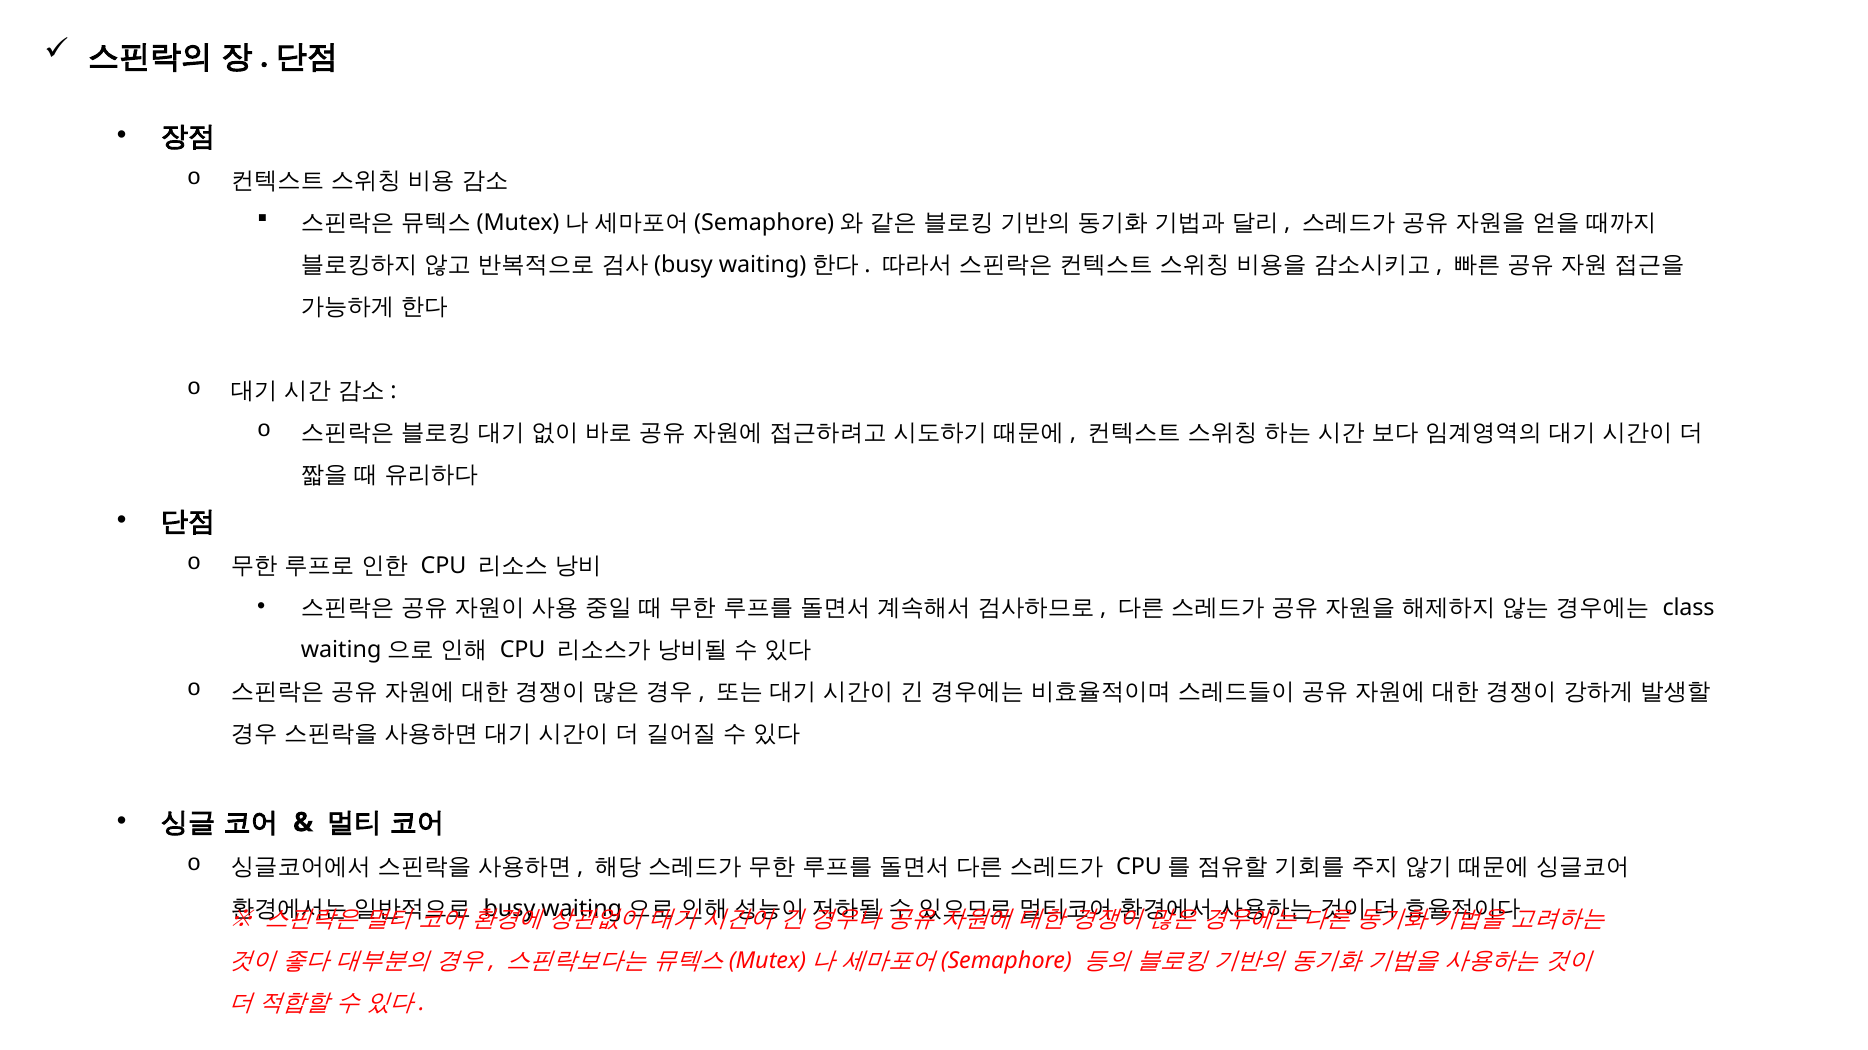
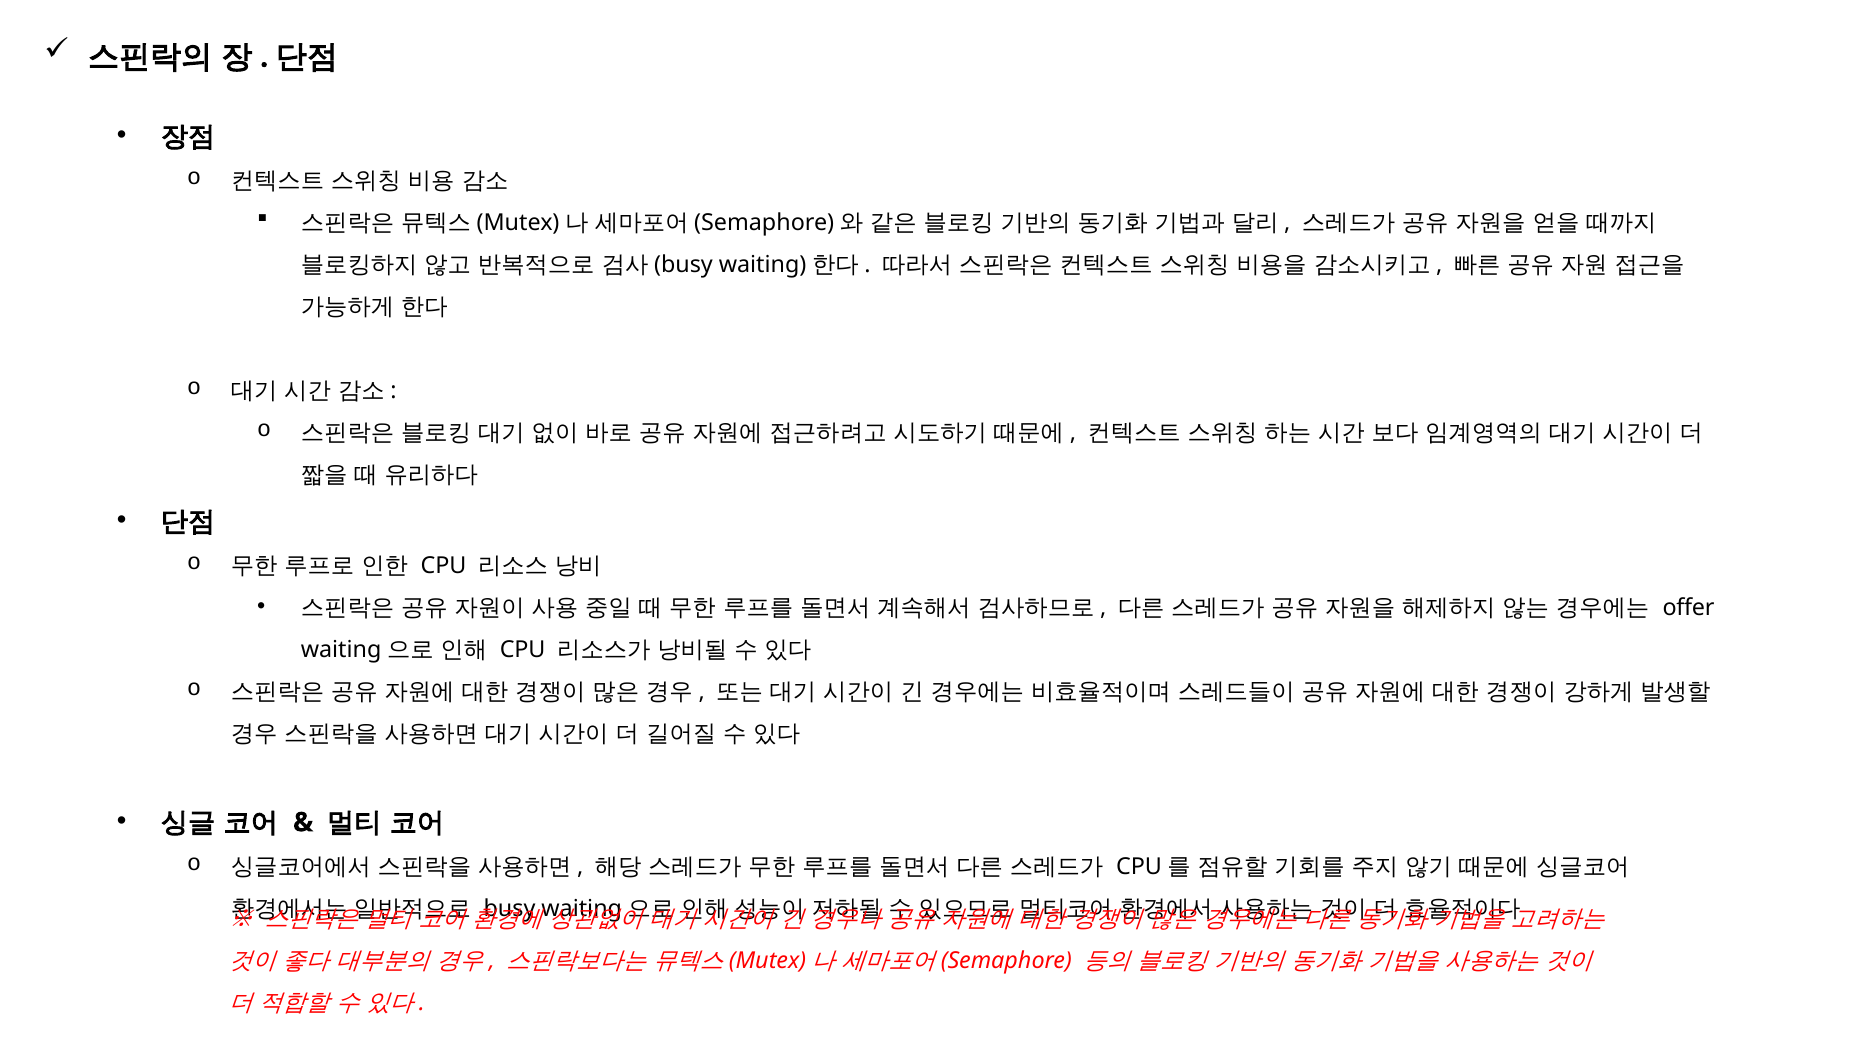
class: class -> offer
